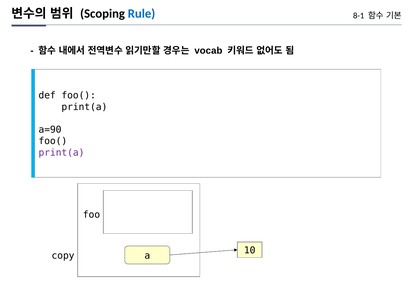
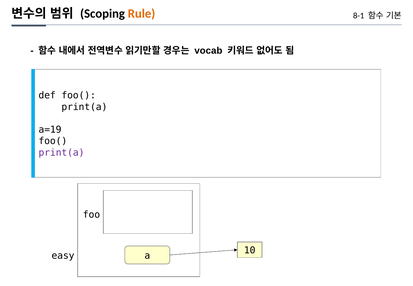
Rule colour: blue -> orange
a=90: a=90 -> a=19
copy: copy -> easy
